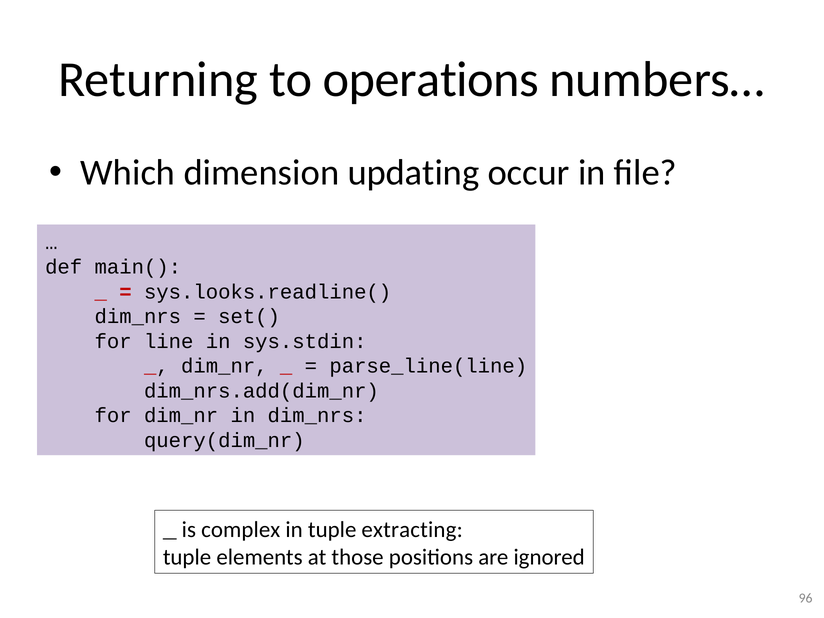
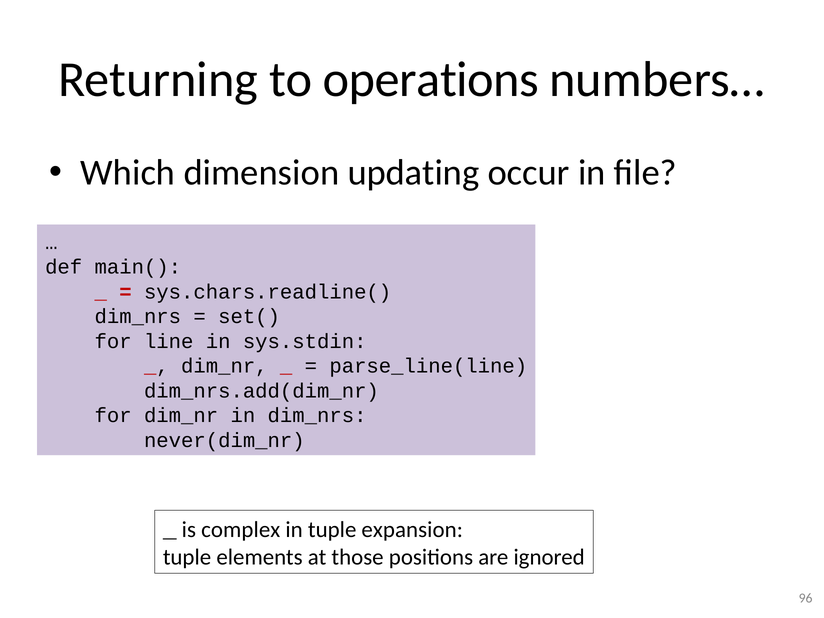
sys.looks.readline(: sys.looks.readline( -> sys.chars.readline(
query(dim_nr: query(dim_nr -> never(dim_nr
extracting: extracting -> expansion
